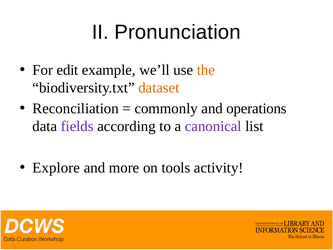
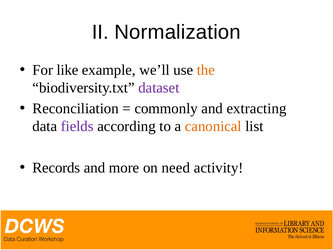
Pronunciation: Pronunciation -> Normalization
edit: edit -> like
dataset colour: orange -> purple
operations: operations -> extracting
canonical colour: purple -> orange
Explore: Explore -> Records
tools: tools -> need
